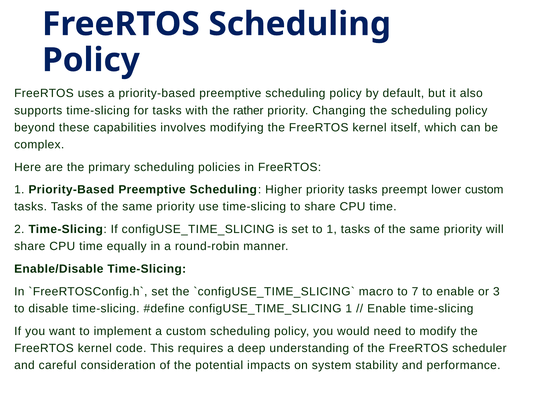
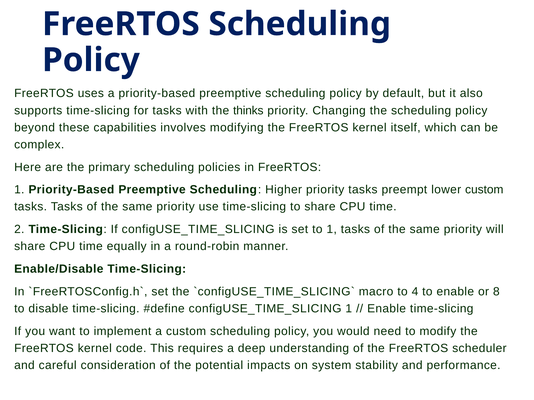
rather: rather -> thinks
7: 7 -> 4
3: 3 -> 8
